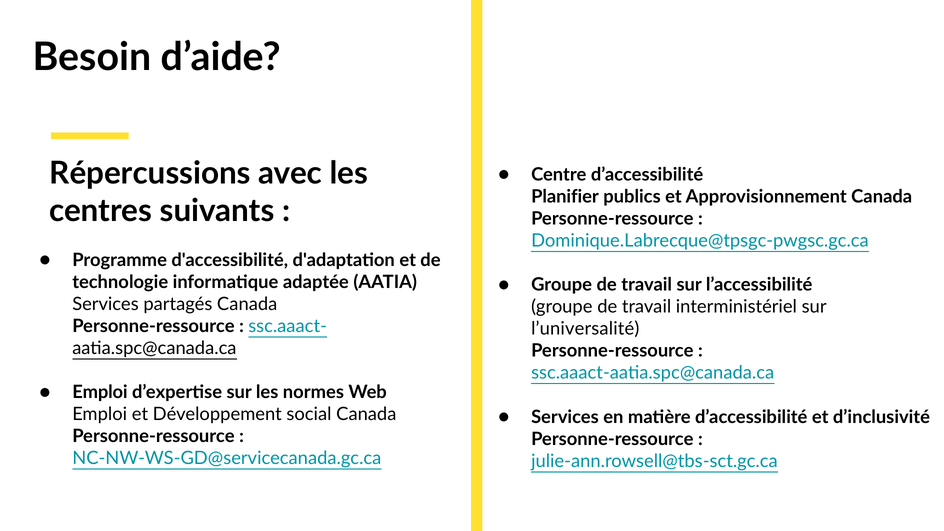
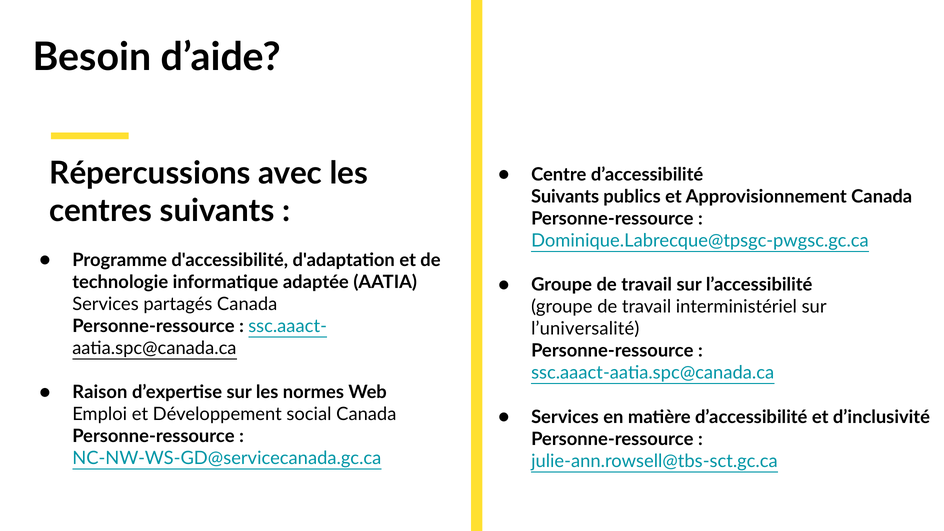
Planifier at (565, 197): Planifier -> Suivants
Emploi at (100, 392): Emploi -> Raison
